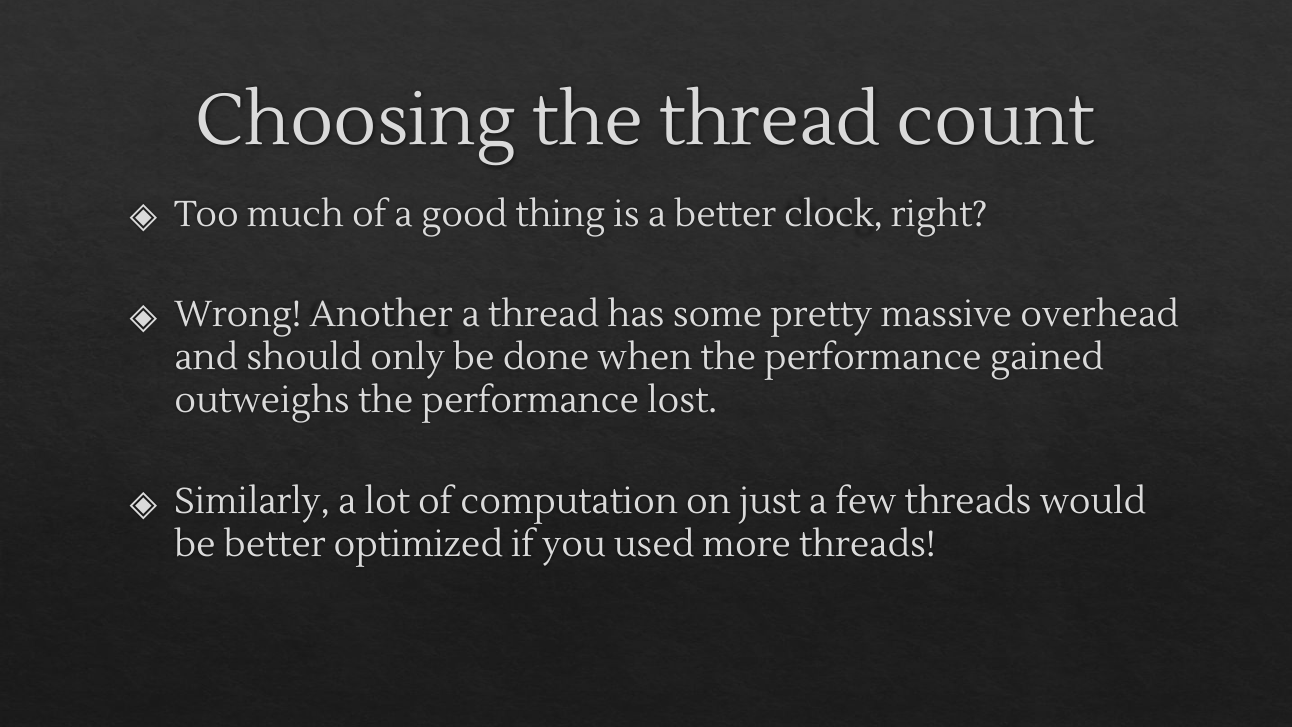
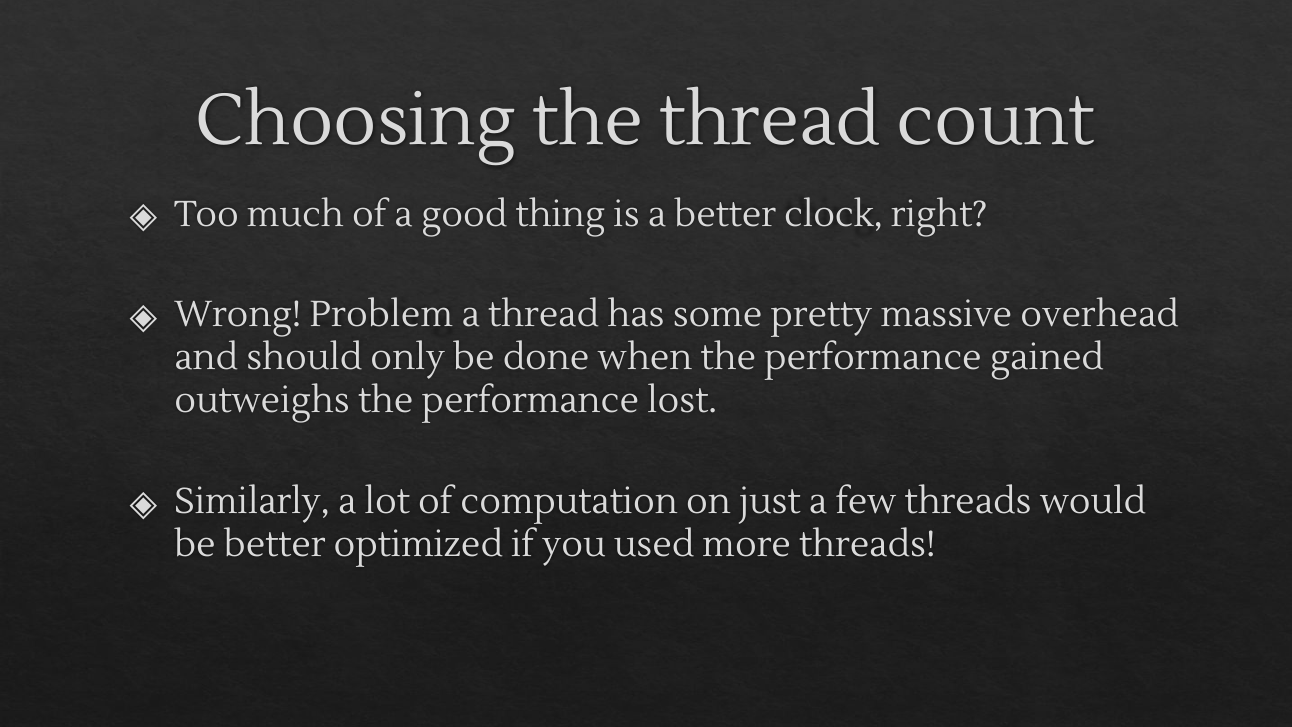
Another: Another -> Problem
